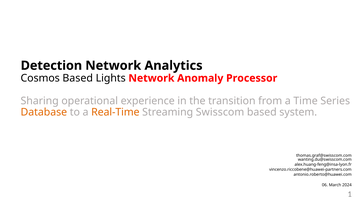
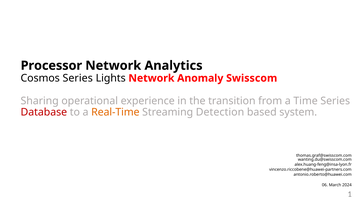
Detection: Detection -> Processor
Cosmos Based: Based -> Series
Processor: Processor -> Swisscom
Database colour: orange -> red
Swisscom: Swisscom -> Detection
